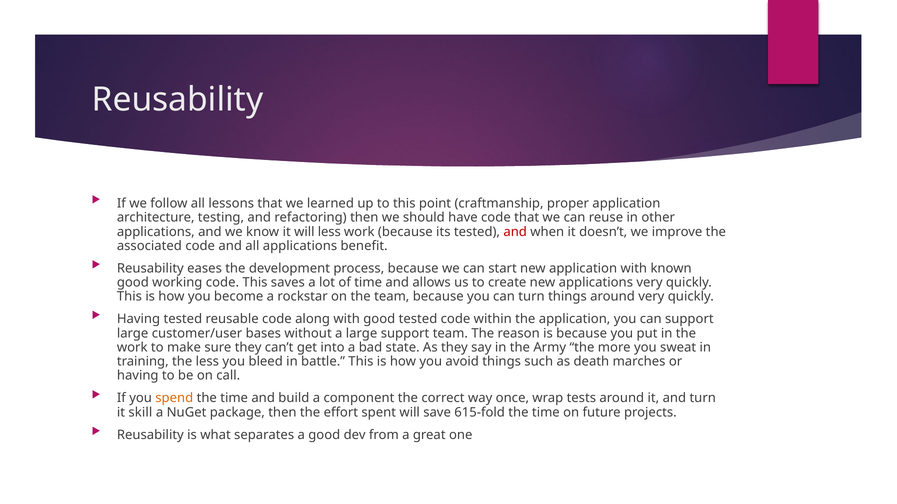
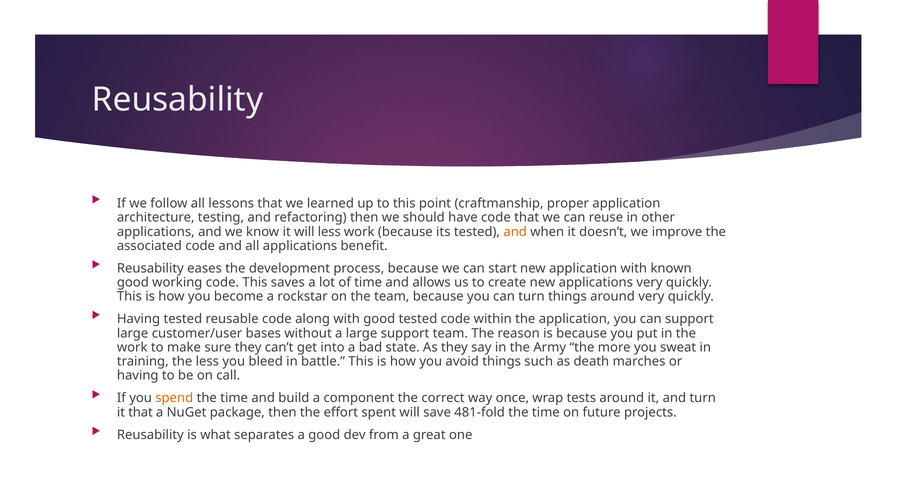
and at (515, 232) colour: red -> orange
it skill: skill -> that
615-fold: 615-fold -> 481-fold
